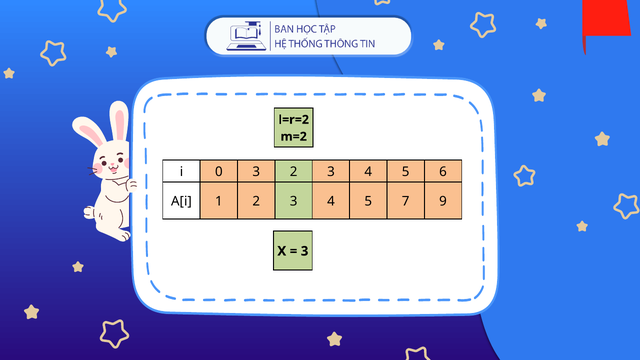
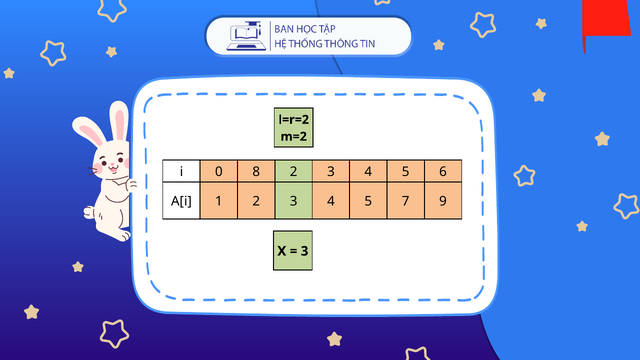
0 3: 3 -> 8
